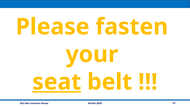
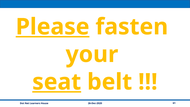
Please underline: none -> present
